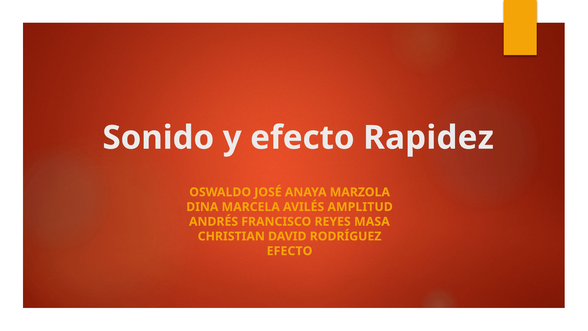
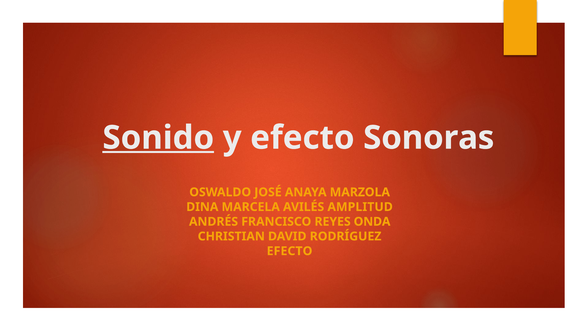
Sonido underline: none -> present
Rapidez: Rapidez -> Sonoras
MASA: MASA -> ONDA
